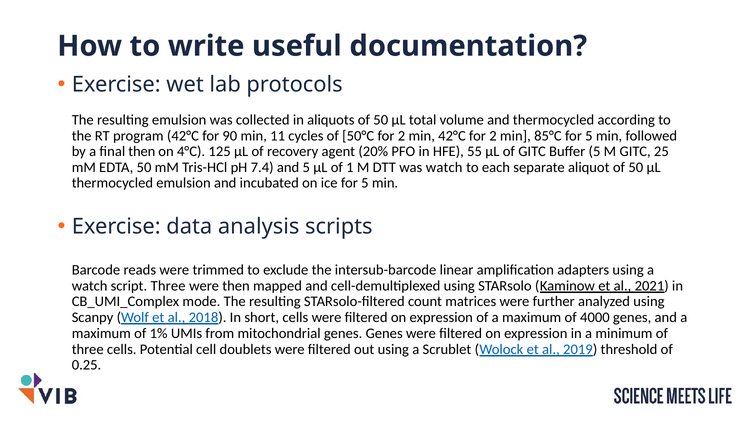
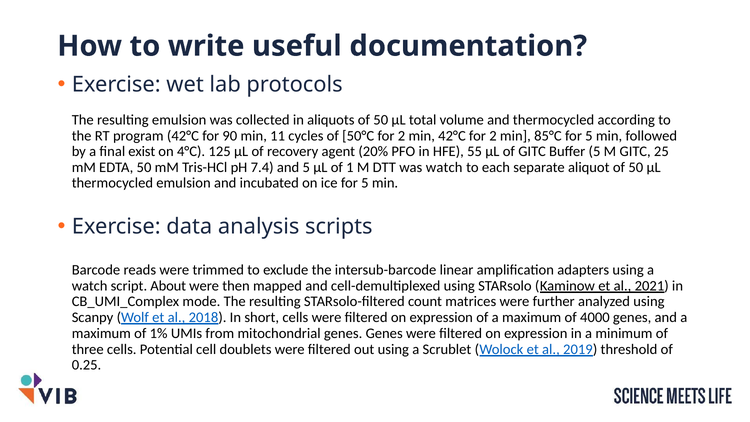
final then: then -> exist
script Three: Three -> About
